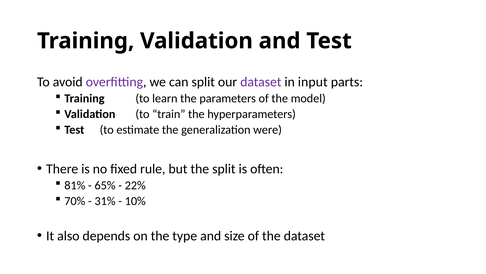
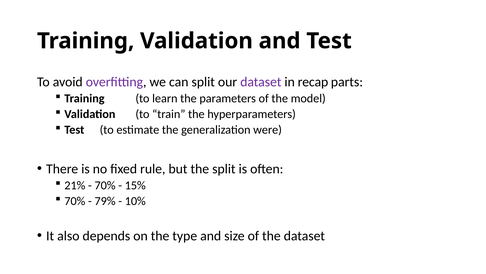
input: input -> recap
81%: 81% -> 21%
65% at (105, 185): 65% -> 70%
22%: 22% -> 15%
31%: 31% -> 79%
